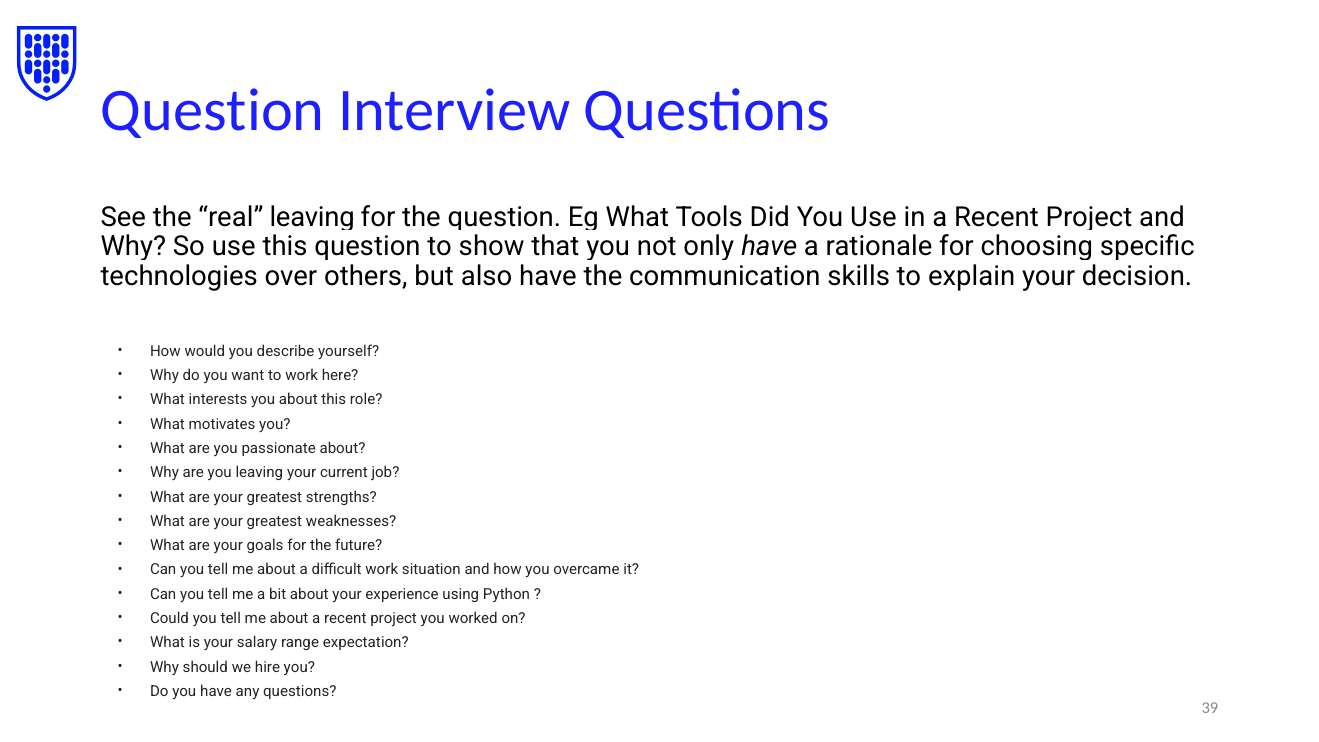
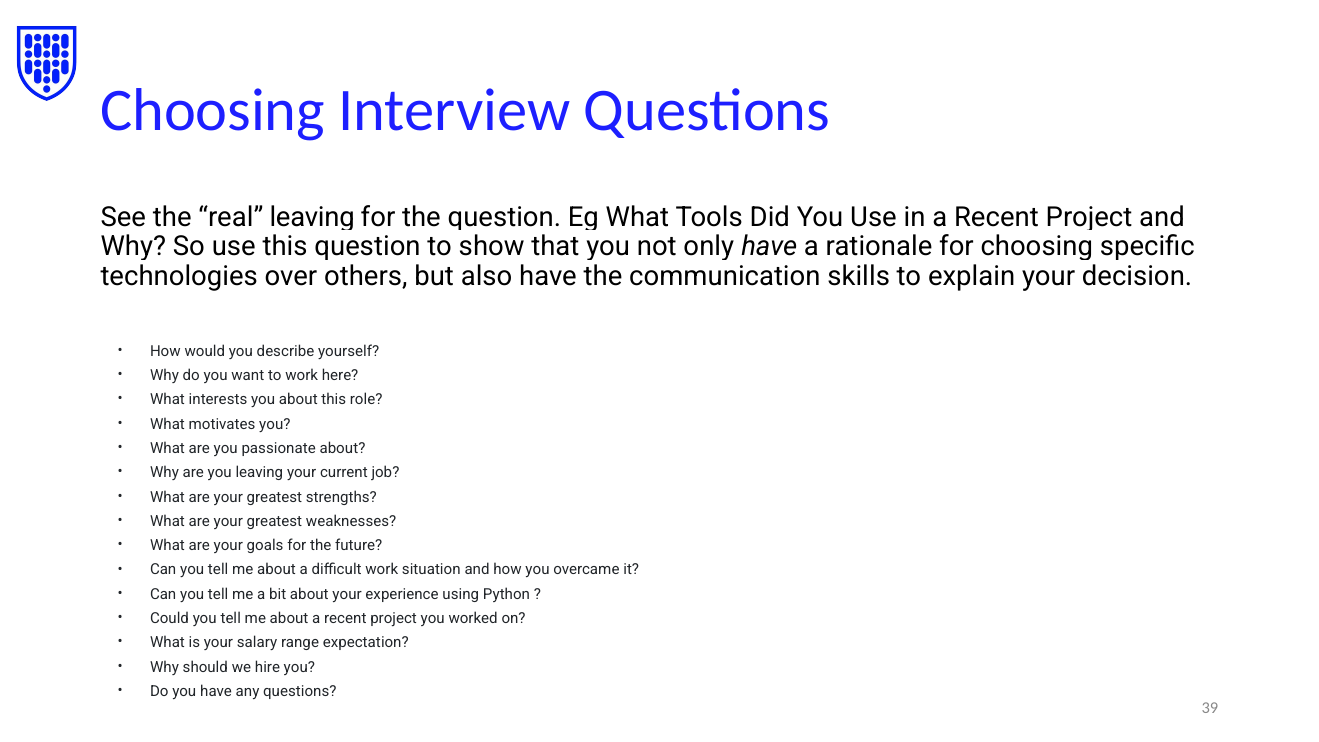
Question at (213, 111): Question -> Choosing
